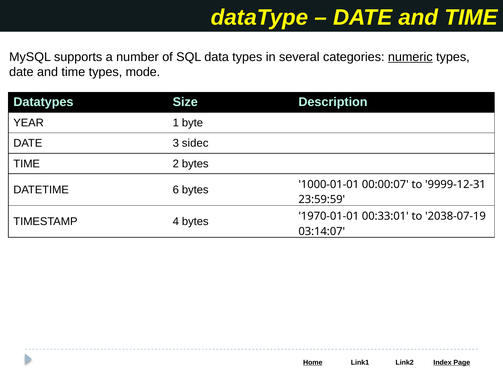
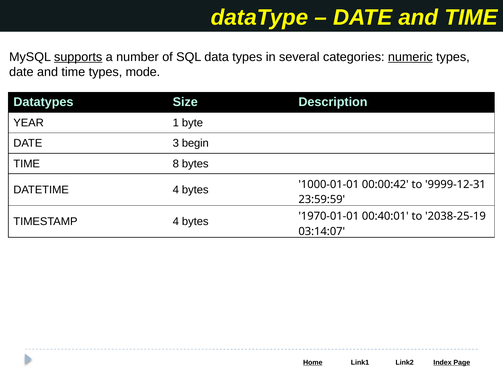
supports underline: none -> present
sidec: sidec -> begin
2: 2 -> 8
DATETIME 6: 6 -> 4
00:00:07: 00:00:07 -> 00:00:42
00:33:01: 00:33:01 -> 00:40:01
2038-07-19: 2038-07-19 -> 2038-25-19
